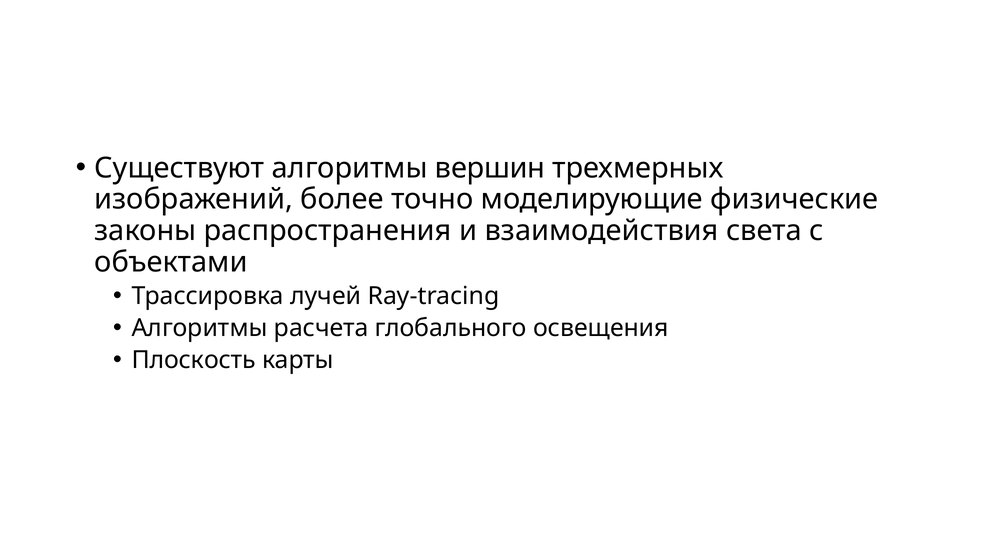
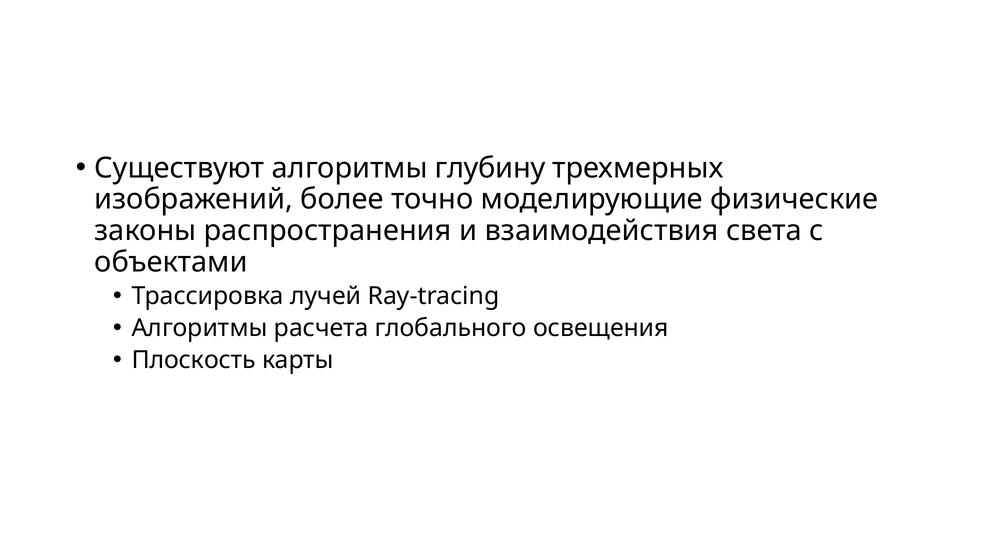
вершин: вершин -> глубину
